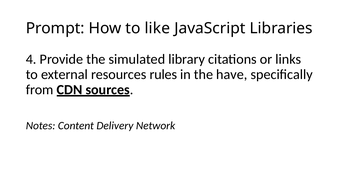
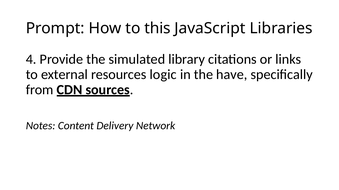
like: like -> this
rules: rules -> logic
